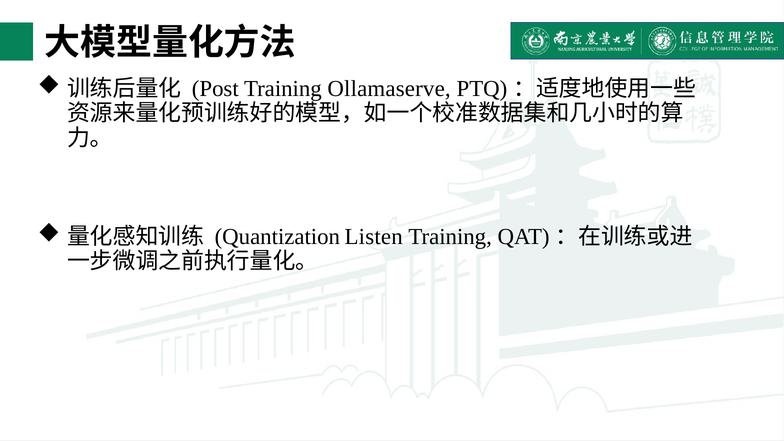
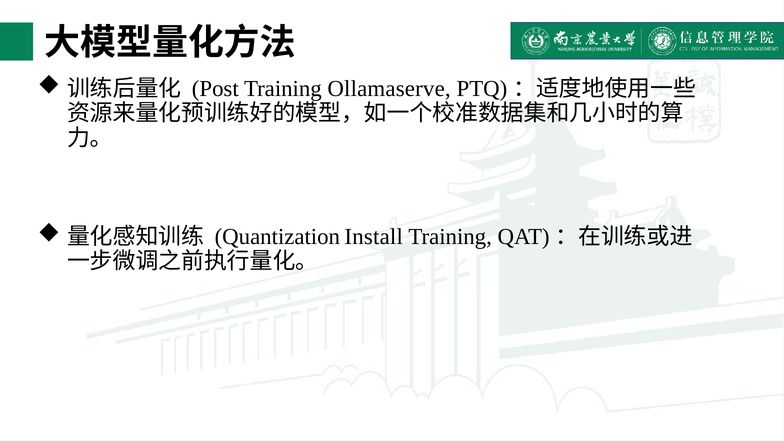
Listen: Listen -> Install
